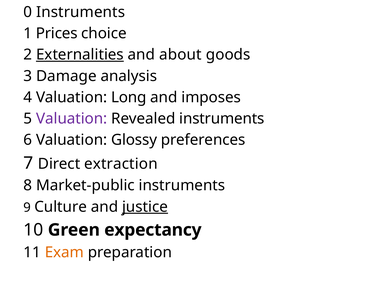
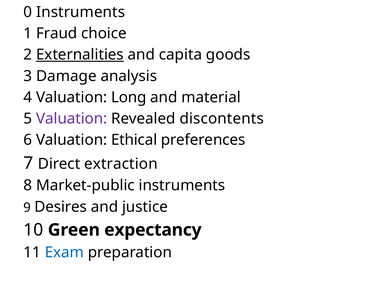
Prices: Prices -> Fraud
about: about -> capita
imposes: imposes -> material
Revealed instruments: instruments -> discontents
Glossy: Glossy -> Ethical
Culture: Culture -> Desires
justice underline: present -> none
Exam colour: orange -> blue
